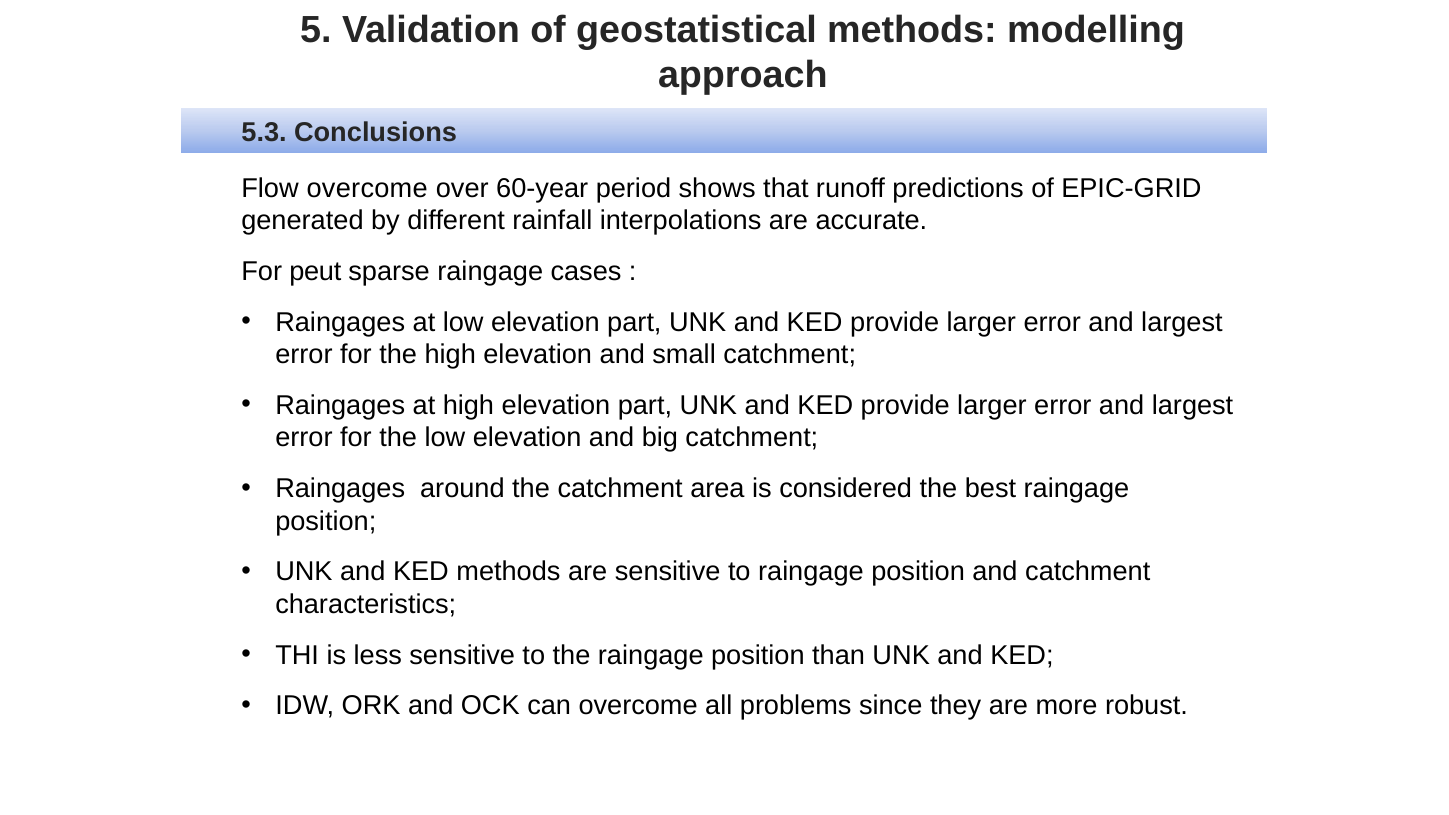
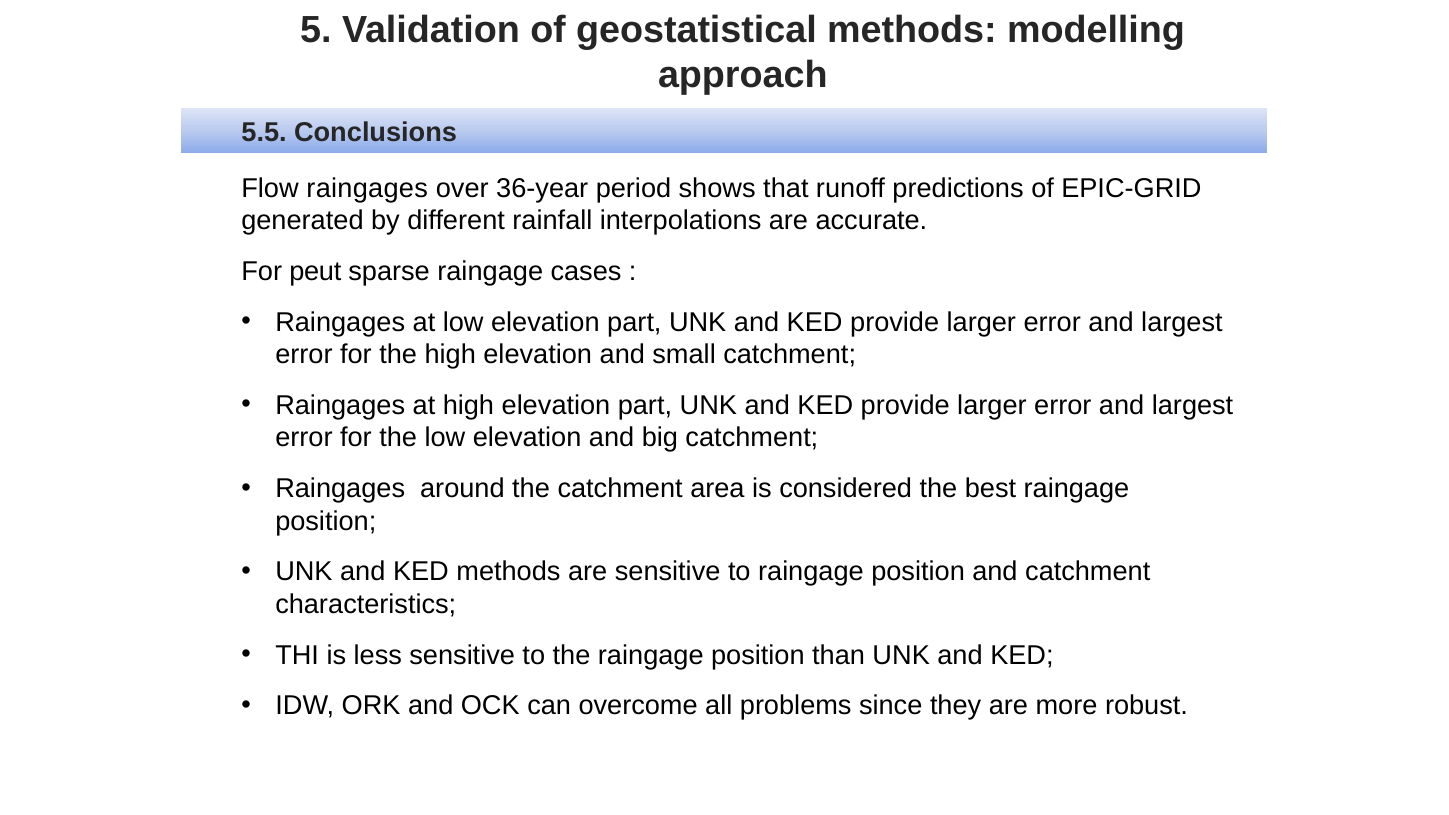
5.3: 5.3 -> 5.5
Flow overcome: overcome -> raingages
60-year: 60-year -> 36-year
